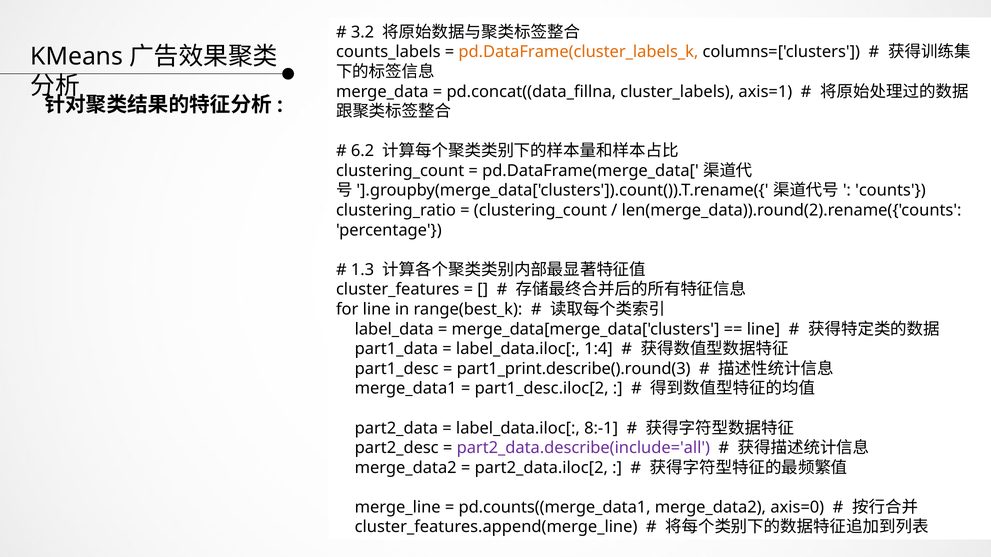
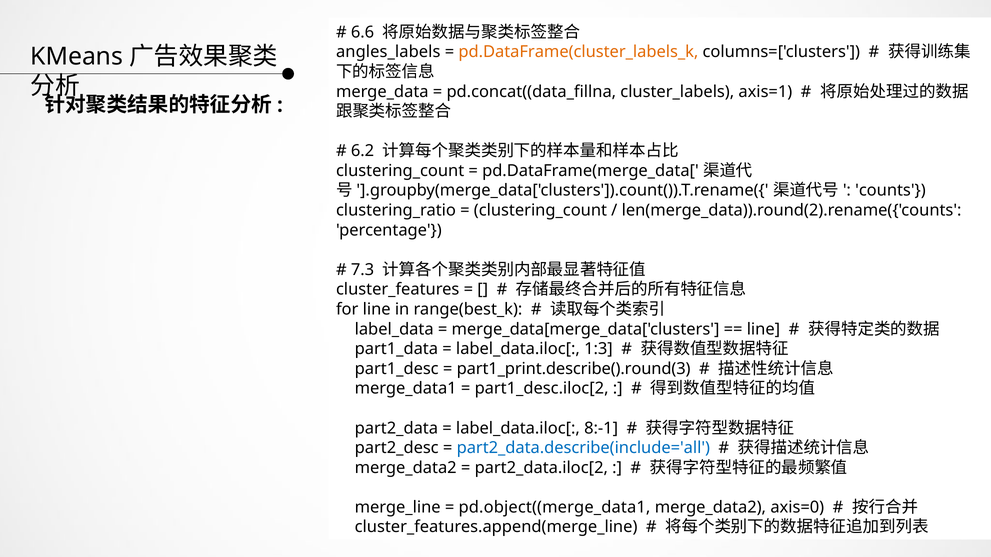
3.2: 3.2 -> 6.6
counts_labels: counts_labels -> angles_labels
1.3: 1.3 -> 7.3
1:4: 1:4 -> 1:3
part2_data.describe(include='all colour: purple -> blue
pd.counts((merge_data1: pd.counts((merge_data1 -> pd.object((merge_data1
